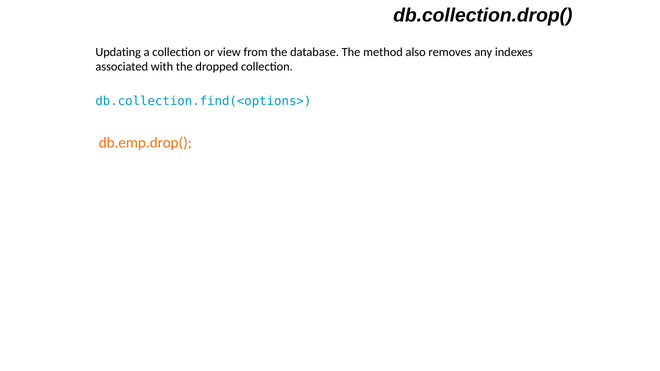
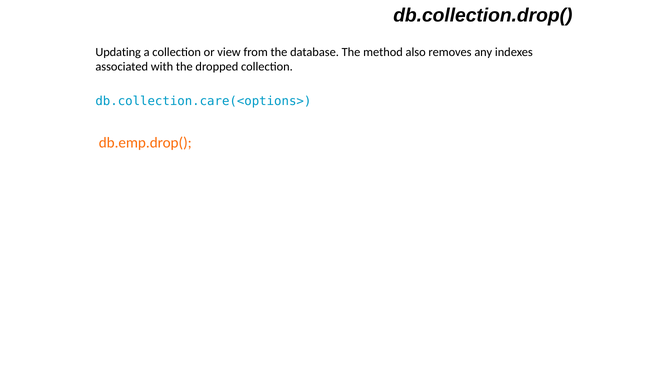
db.collection.find(<options>: db.collection.find(<options> -> db.collection.care(<options>
